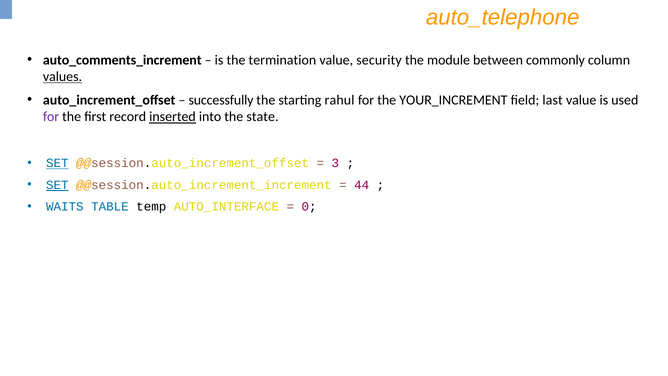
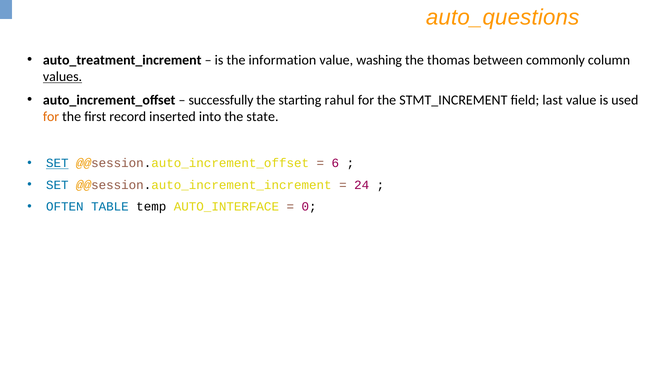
auto_telephone: auto_telephone -> auto_questions
auto_comments_increment: auto_comments_increment -> auto_treatment_increment
termination: termination -> information
security: security -> washing
module: module -> thomas
YOUR_INCREMENT: YOUR_INCREMENT -> STMT_INCREMENT
for at (51, 117) colour: purple -> orange
inserted underline: present -> none
3: 3 -> 6
SET at (57, 185) underline: present -> none
44: 44 -> 24
WAITS: WAITS -> OFTEN
